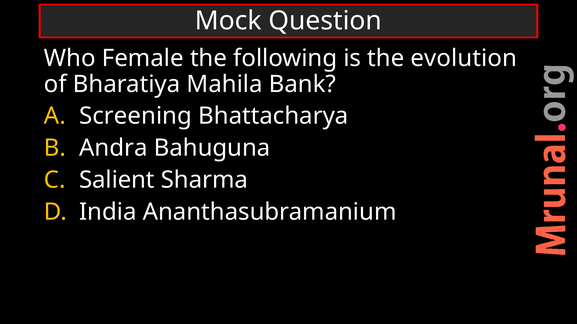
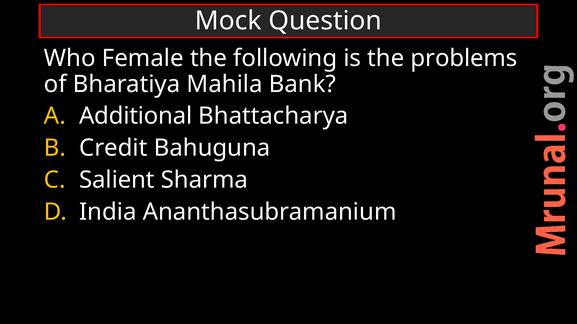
evolution: evolution -> problems
Screening: Screening -> Additional
Andra: Andra -> Credit
